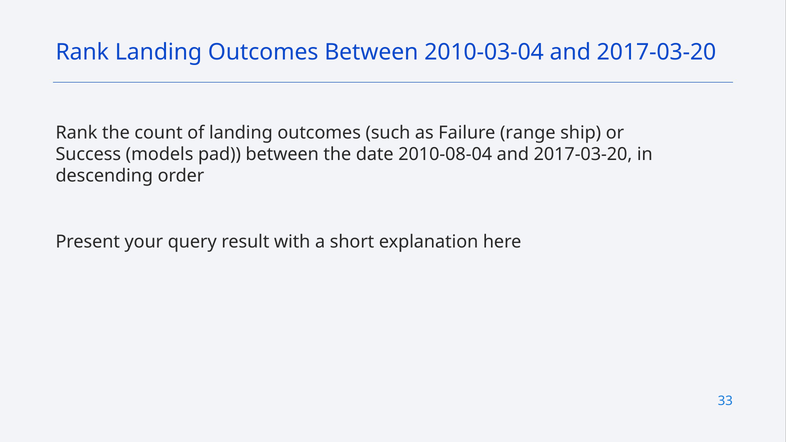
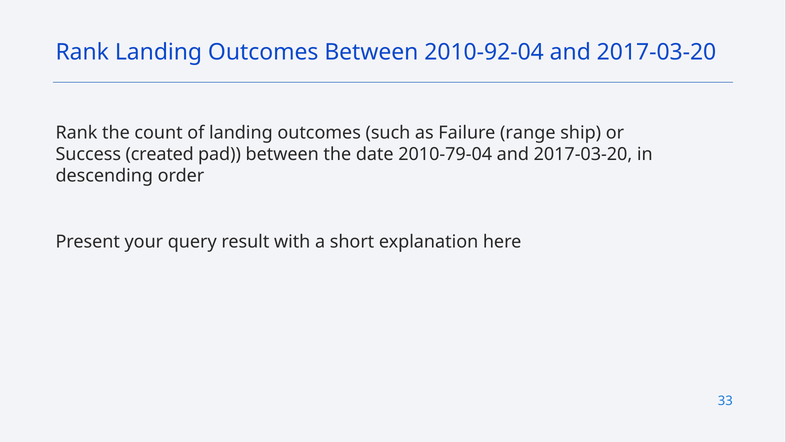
2010-03-04: 2010-03-04 -> 2010-92-04
models: models -> created
2010-08-04: 2010-08-04 -> 2010-79-04
